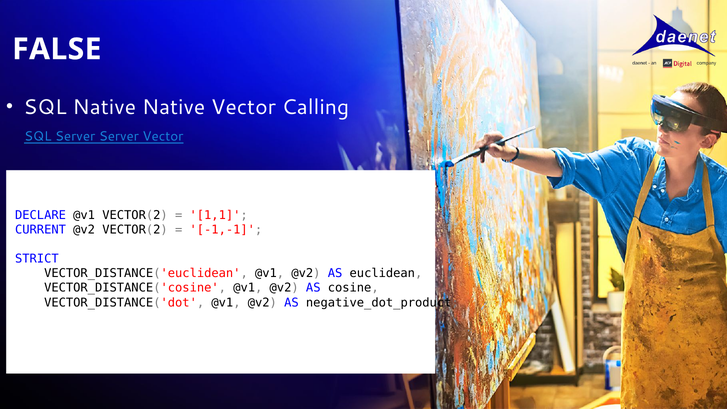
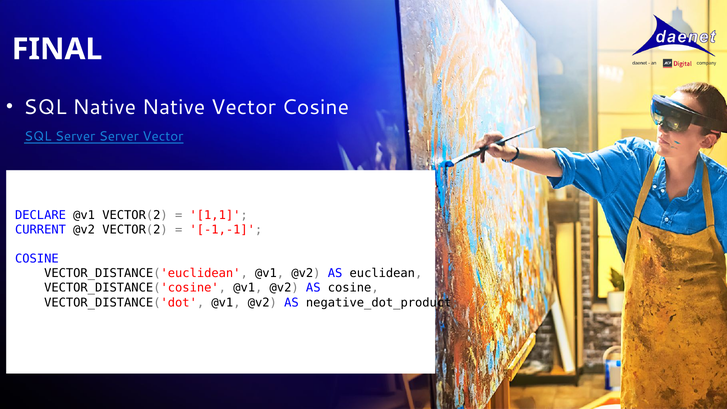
FALSE: FALSE -> FINAL
Vector Calling: Calling -> Cosine
STRICT at (37, 259): STRICT -> COSINE
